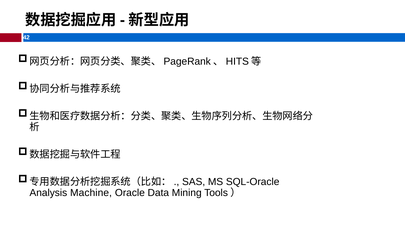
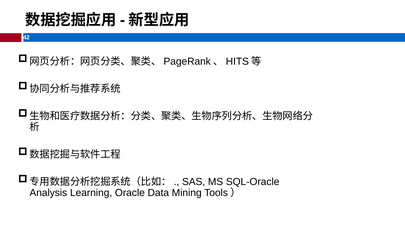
Machine: Machine -> Learning
